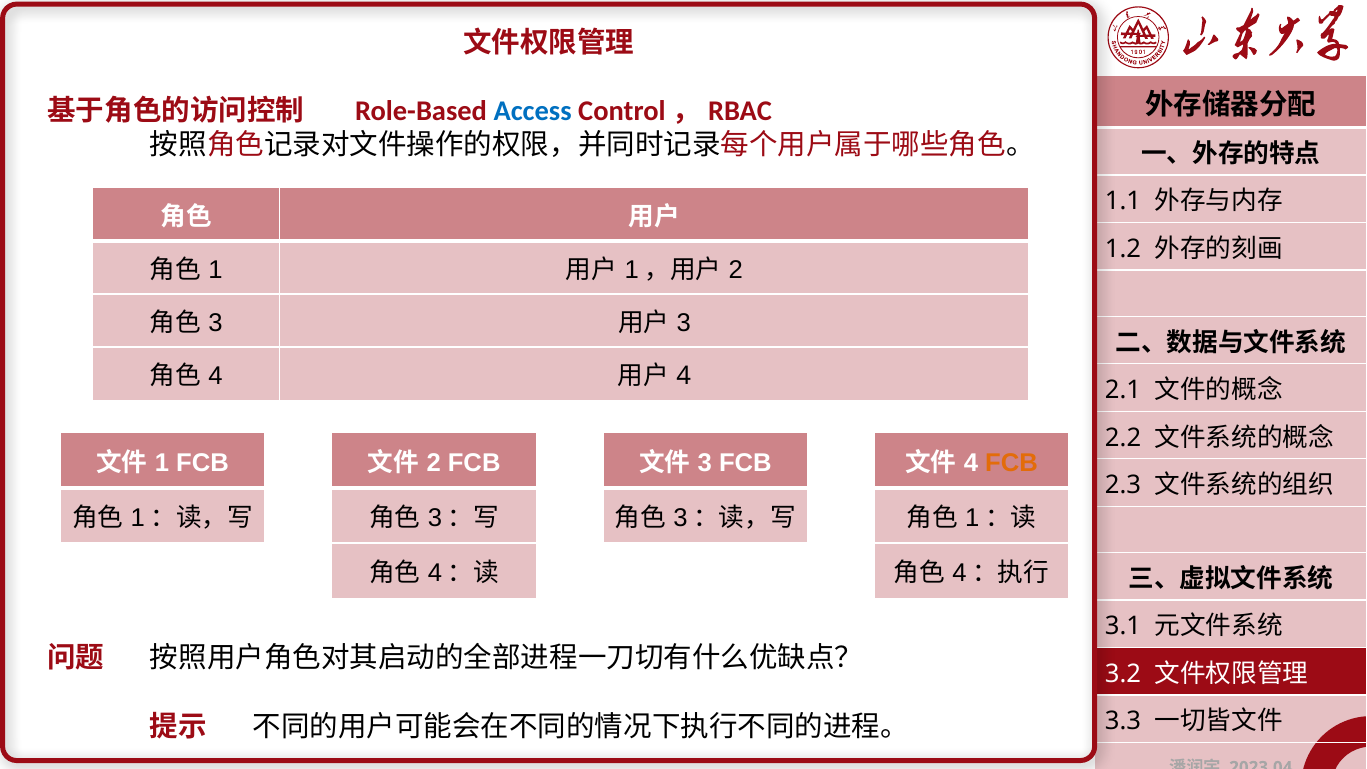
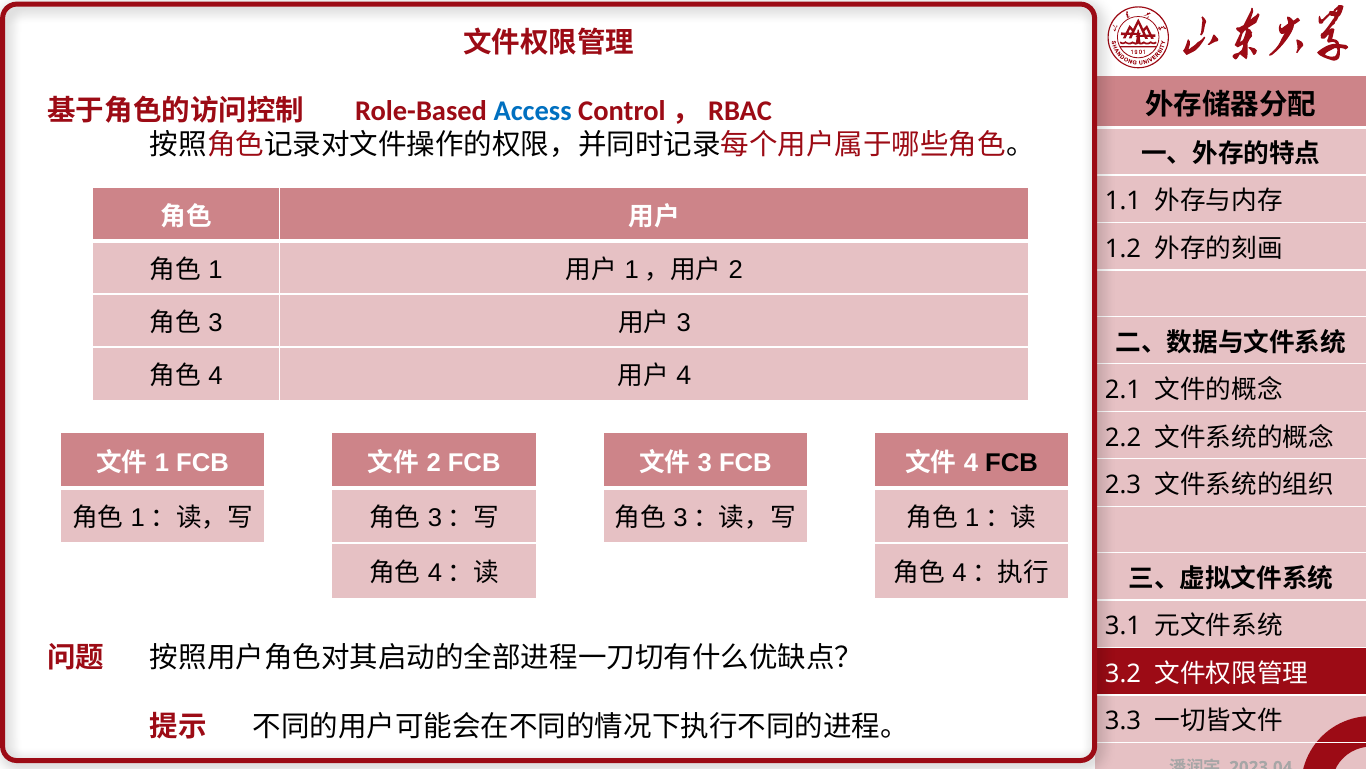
FCB at (1011, 463) colour: orange -> black
